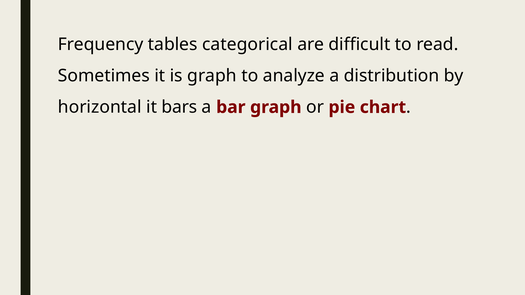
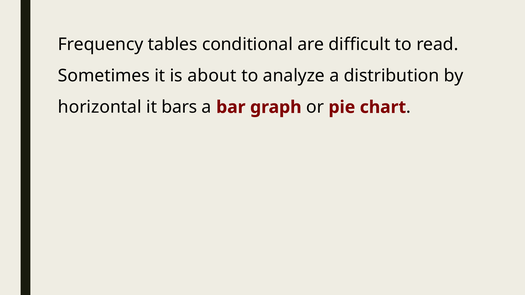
categorical: categorical -> conditional
is graph: graph -> about
